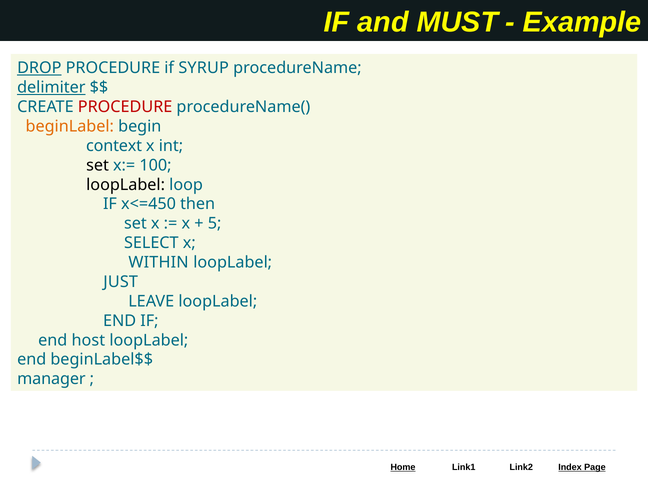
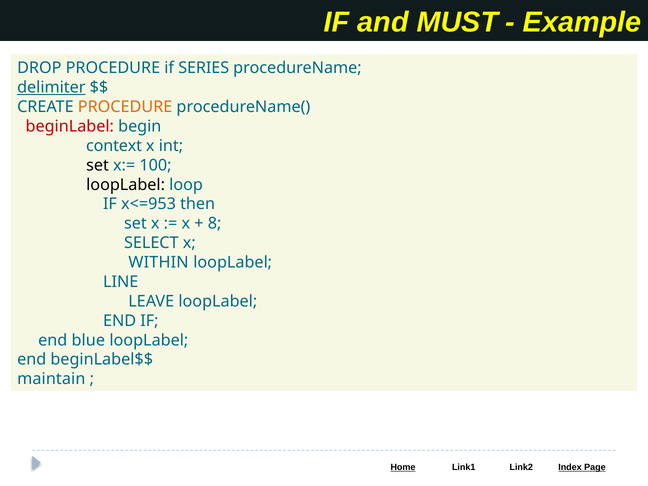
DROP underline: present -> none
SYRUP: SYRUP -> SERIES
PROCEDURE at (125, 107) colour: red -> orange
beginLabel colour: orange -> red
x<=450: x<=450 -> x<=953
5: 5 -> 8
JUST: JUST -> LINE
host: host -> blue
manager: manager -> maintain
